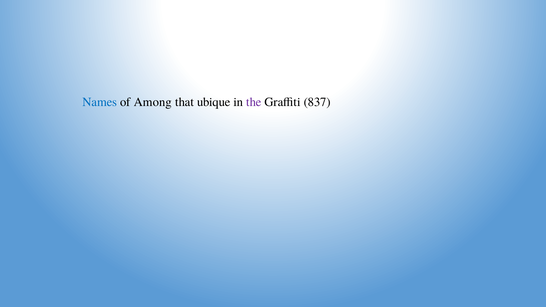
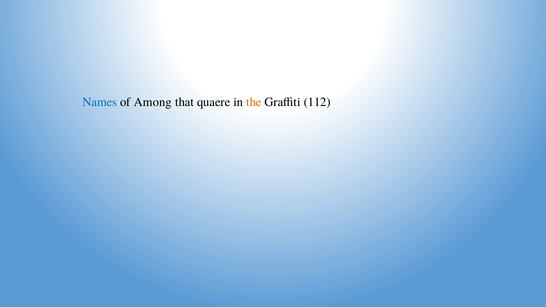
ubique: ubique -> quaere
the colour: purple -> orange
837: 837 -> 112
